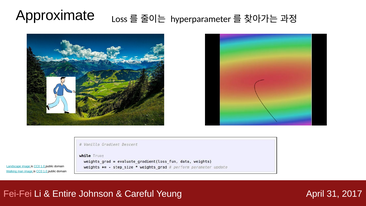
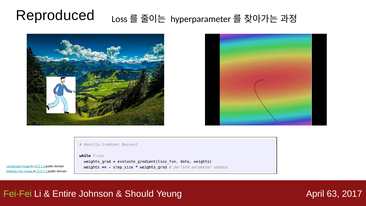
Approximate: Approximate -> Reproduced
Fei-Fei colour: pink -> light green
Careful: Careful -> Should
31: 31 -> 63
